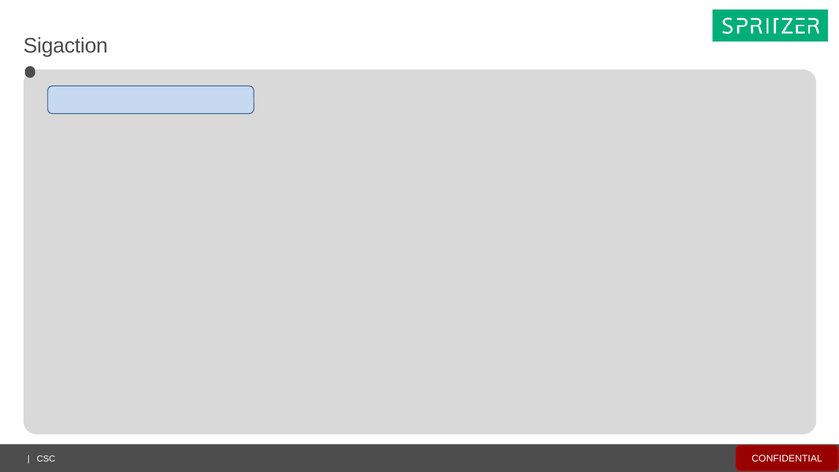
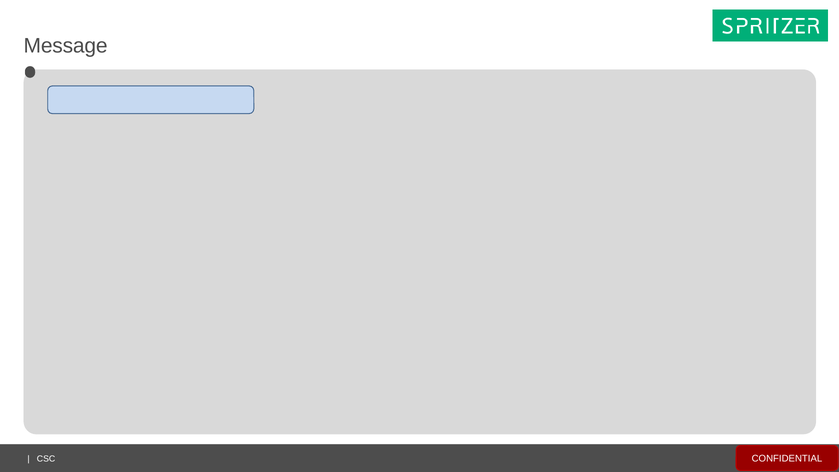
Sigaction: Sigaction -> Message
